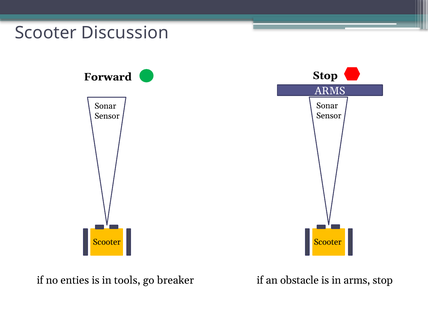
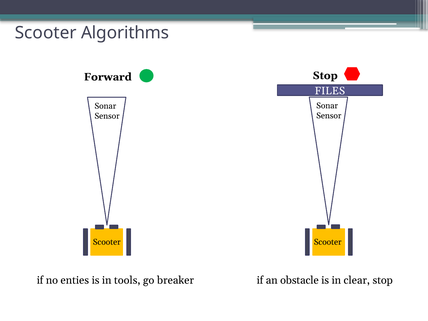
Discussion: Discussion -> Algorithms
ARMS at (330, 91): ARMS -> FILES
in arms: arms -> clear
